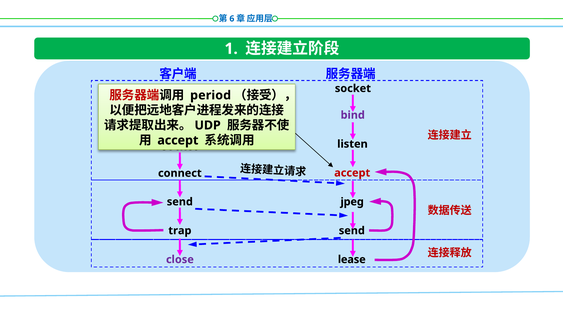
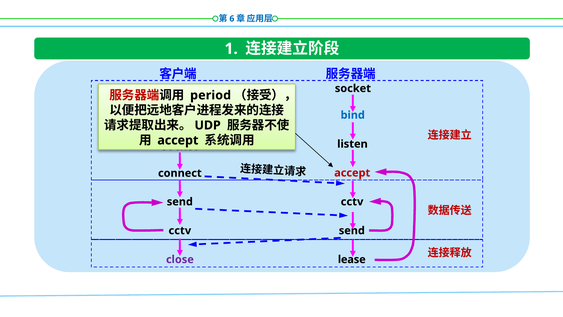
bind colour: purple -> blue
jpeg at (352, 202): jpeg -> cctv
trap at (180, 230): trap -> cctv
